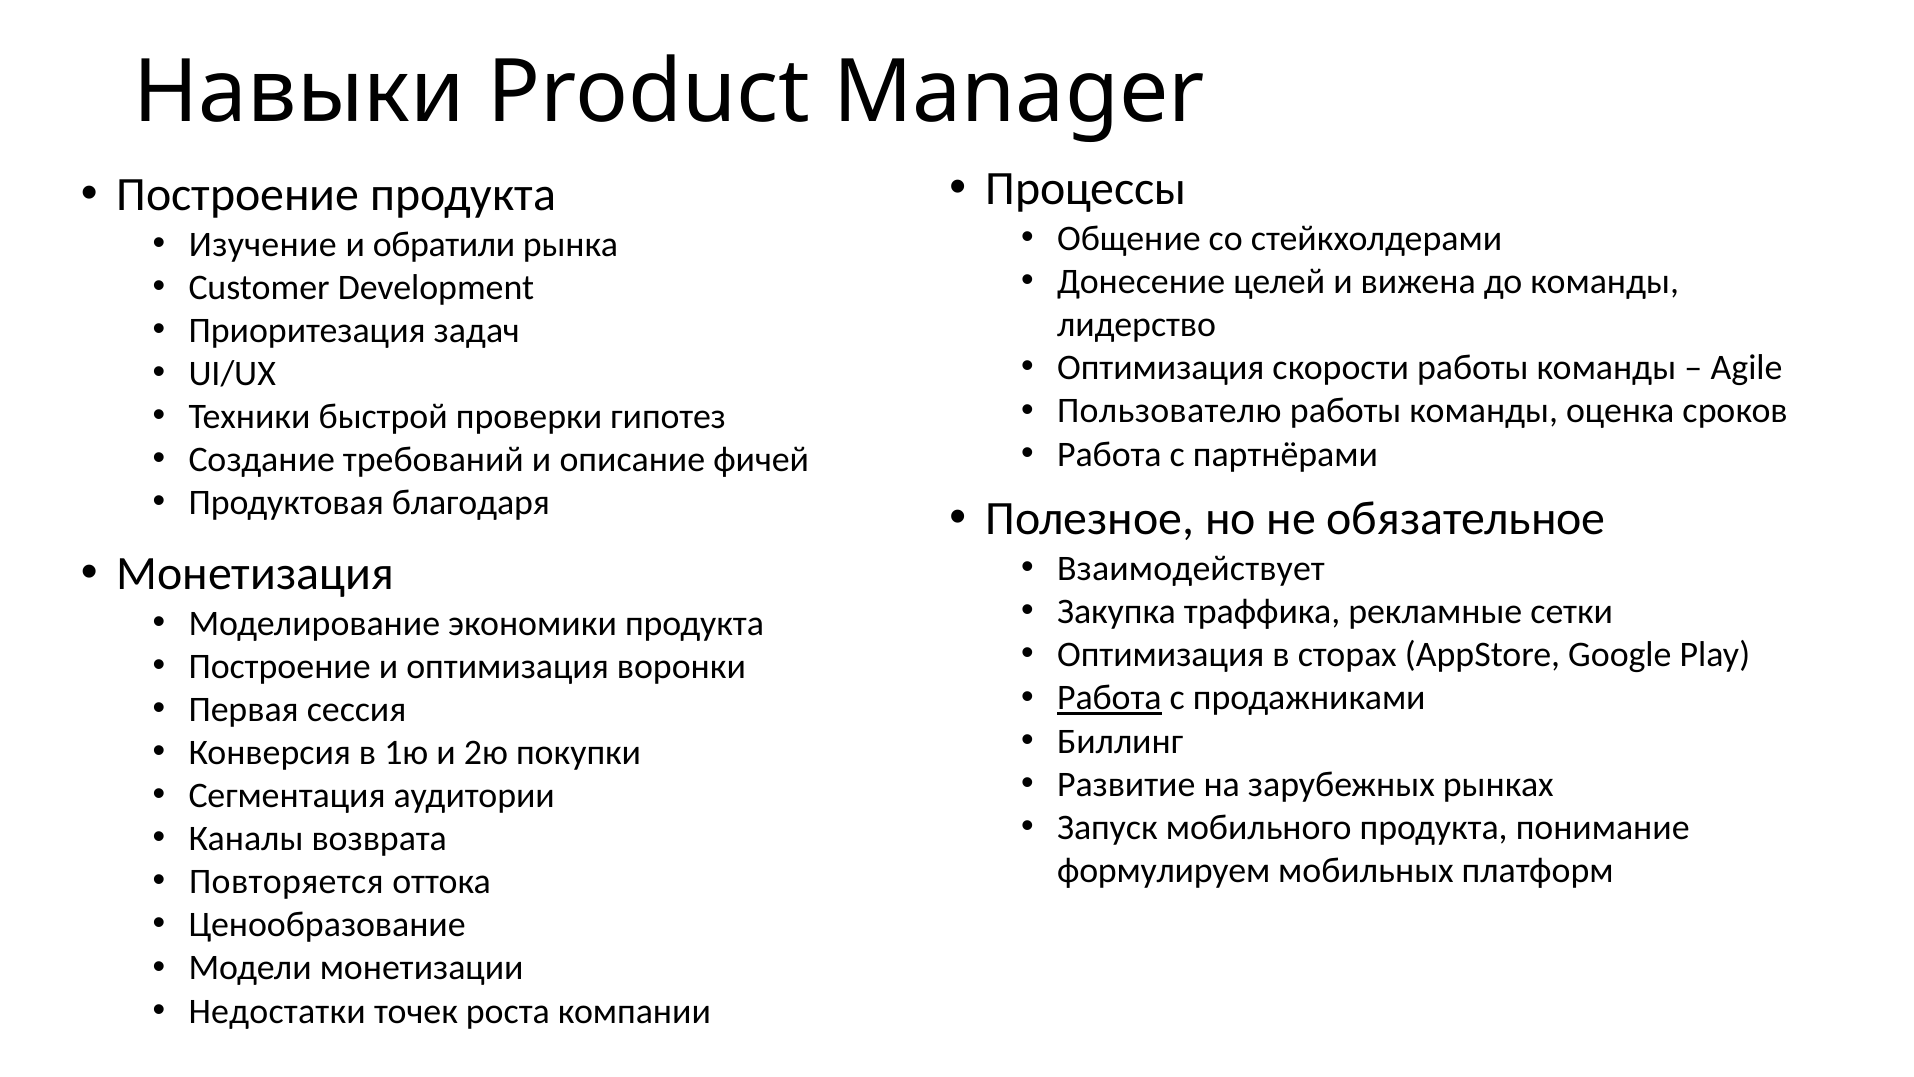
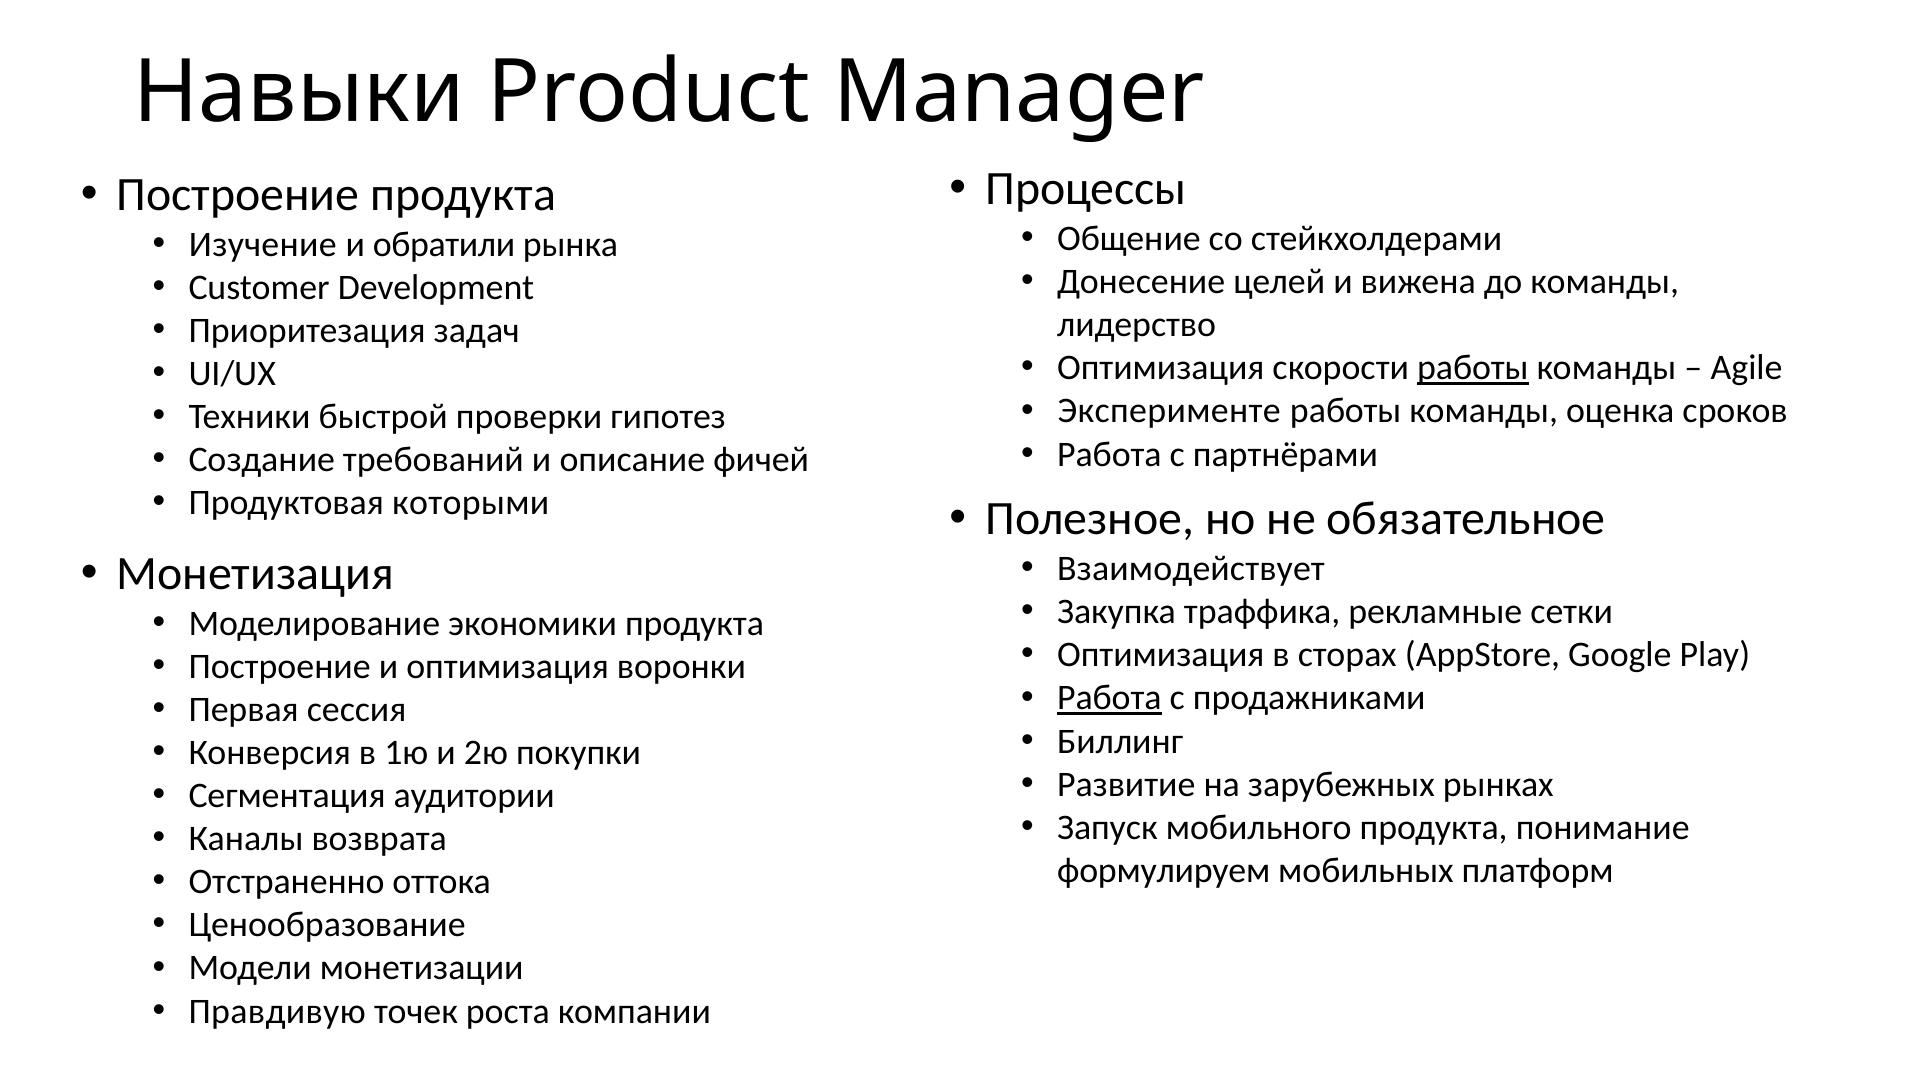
работы at (1473, 368) underline: none -> present
Пользователю: Пользователю -> Эксперименте
благодаря: благодаря -> которыми
Повторяется: Повторяется -> Отстраненно
Недостатки: Недостатки -> Правдивую
